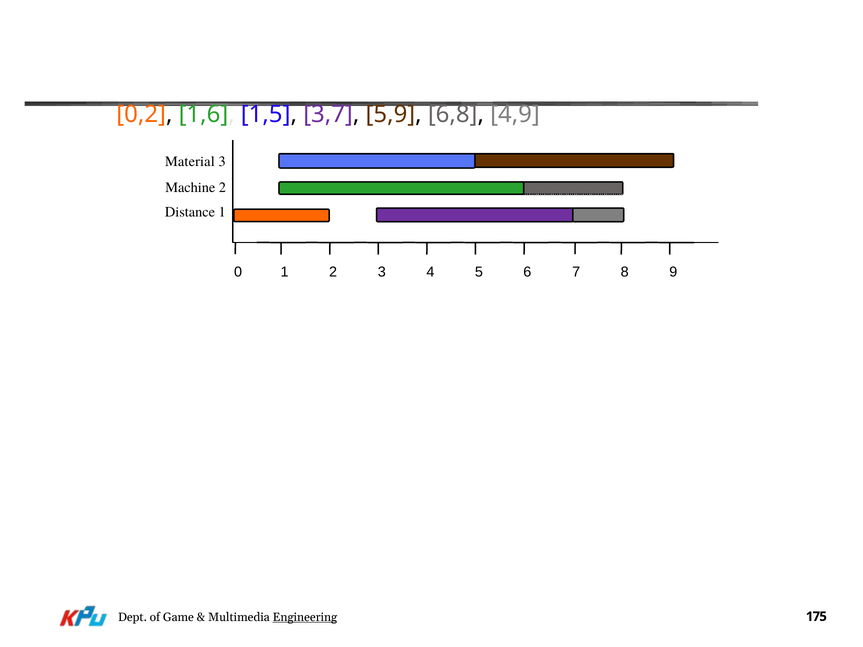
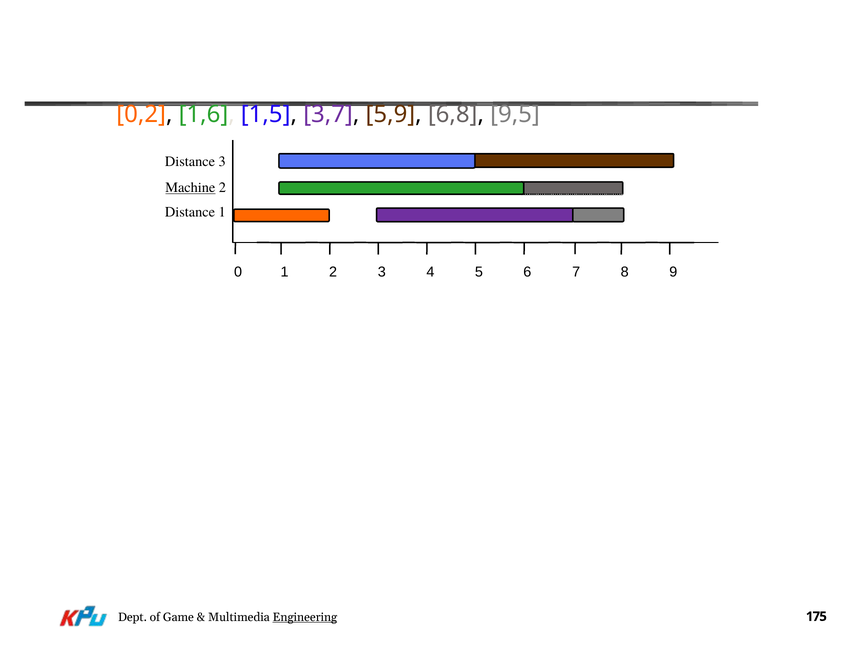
4,9: 4,9 -> 9,5
Material at (190, 162): Material -> Distance
Machine underline: none -> present
